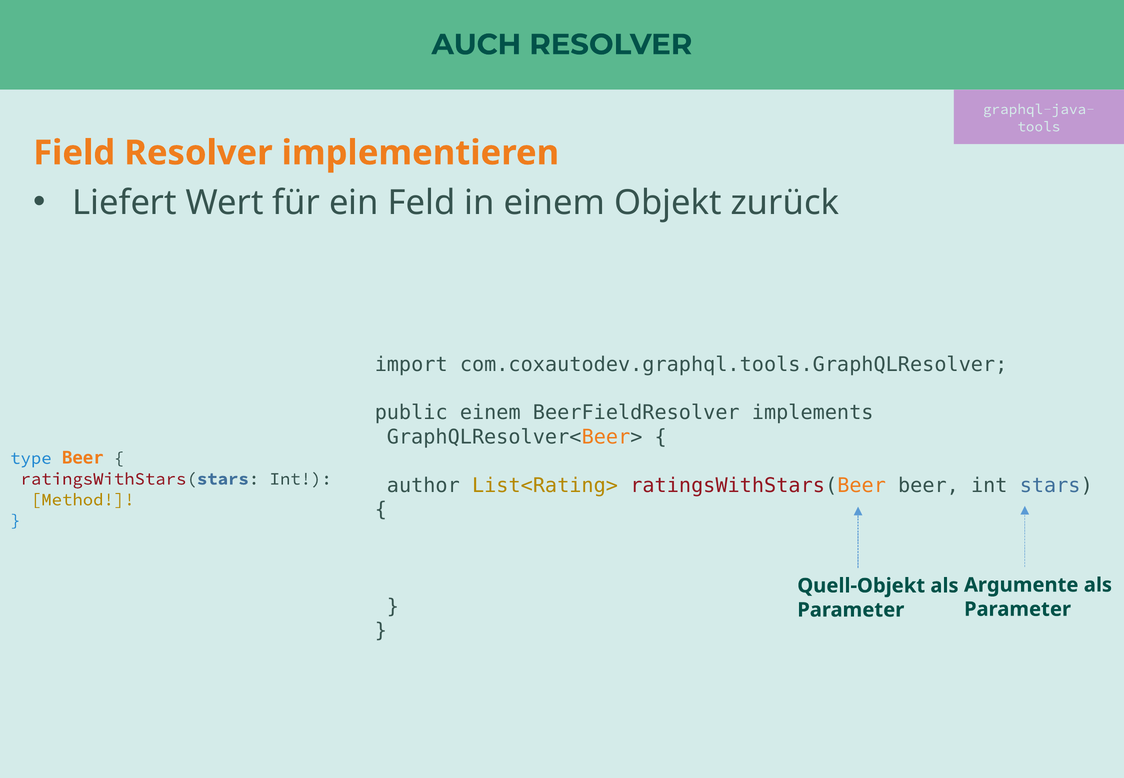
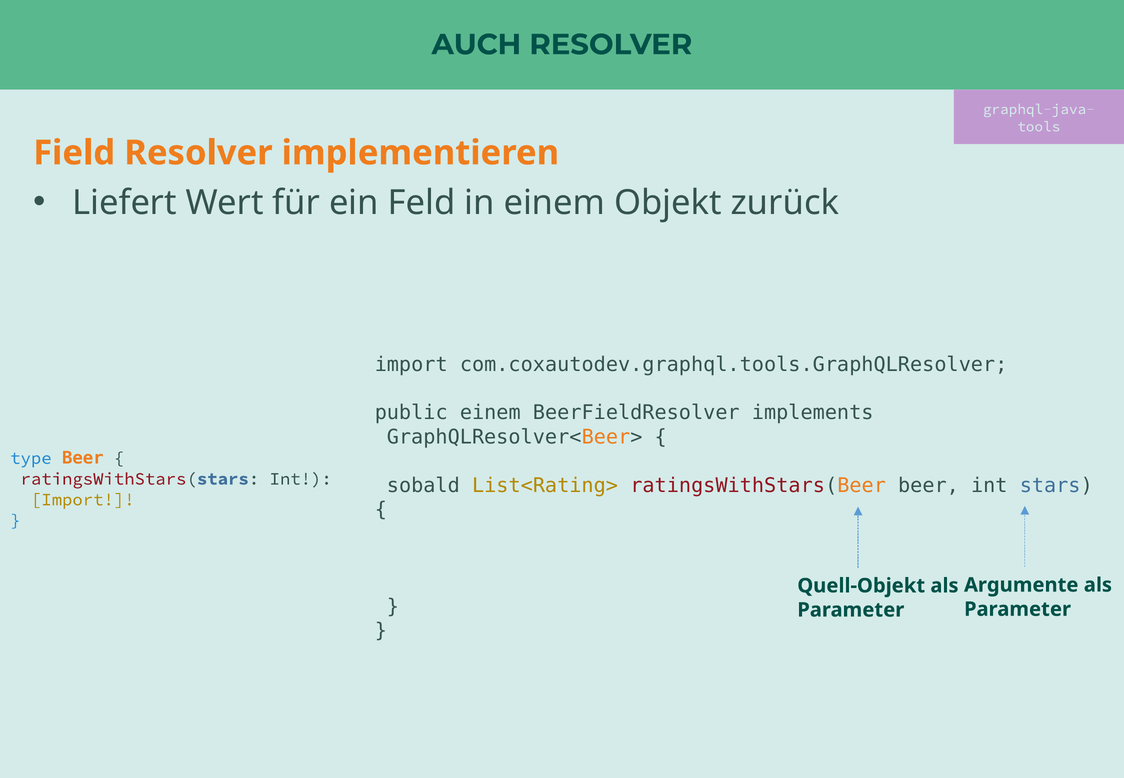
author: author -> sobald
Method at (83, 500): Method -> Import
